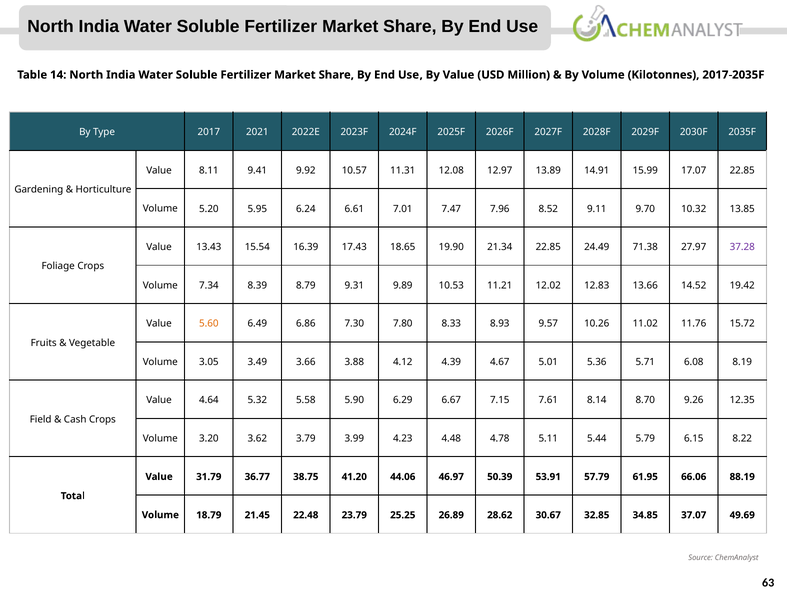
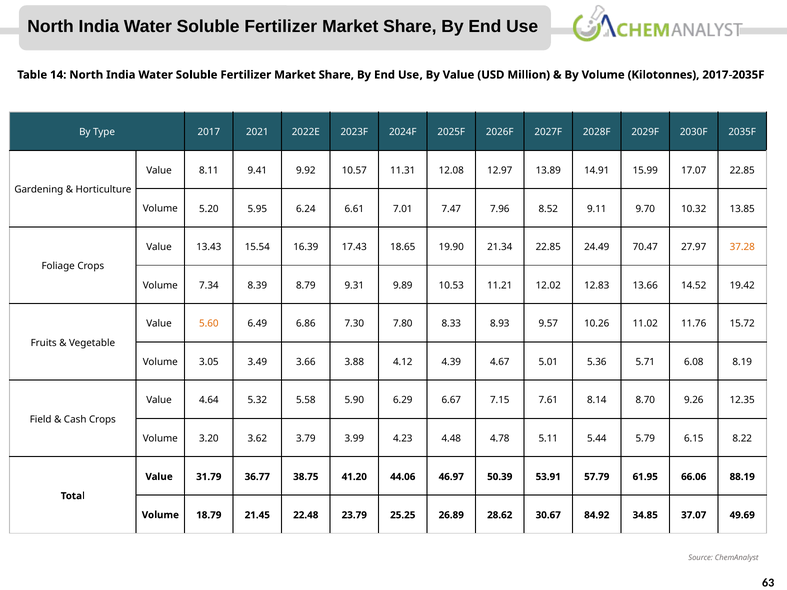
71.38: 71.38 -> 70.47
37.28 colour: purple -> orange
32.85: 32.85 -> 84.92
